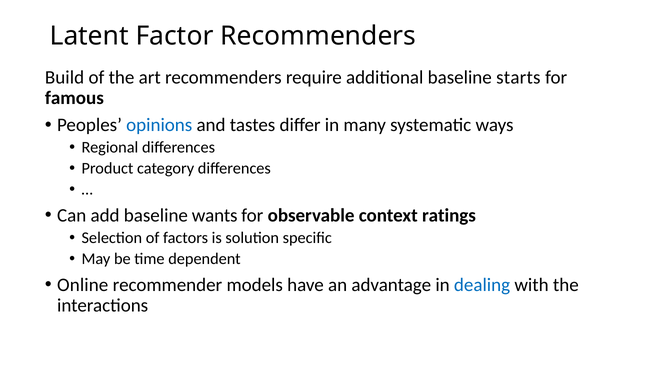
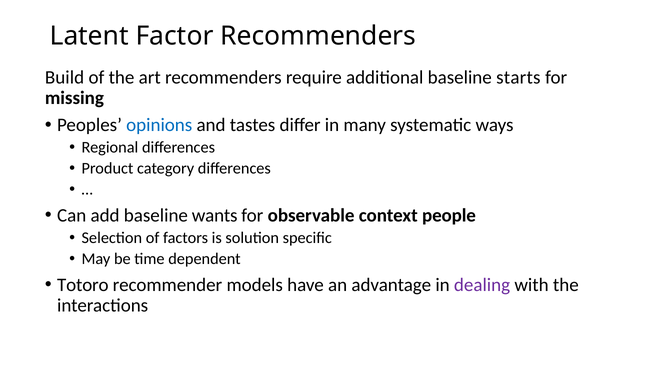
famous: famous -> missing
ratings: ratings -> people
Online: Online -> Totoro
dealing colour: blue -> purple
